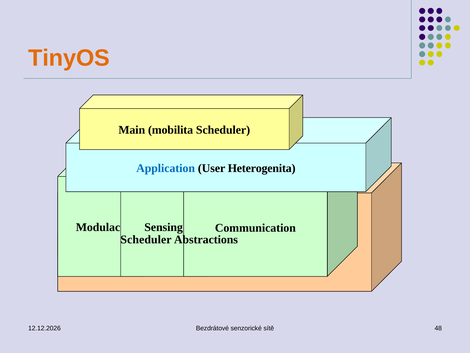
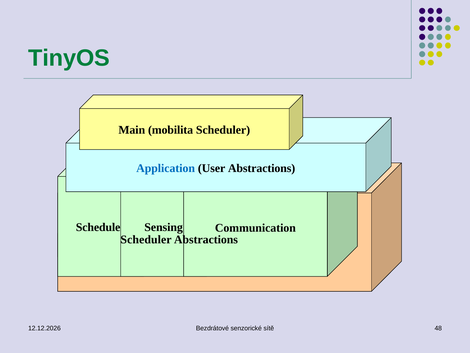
TinyOS colour: orange -> green
User Heterogenita: Heterogenita -> Abstractions
Modulace at (101, 227): Modulace -> Scheduler
